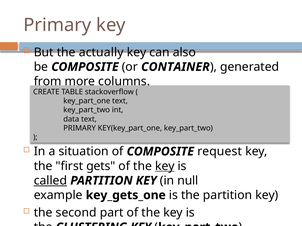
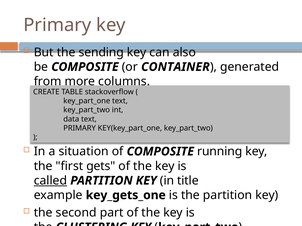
actually: actually -> sending
request: request -> running
key at (165, 166) underline: present -> none
null: null -> title
